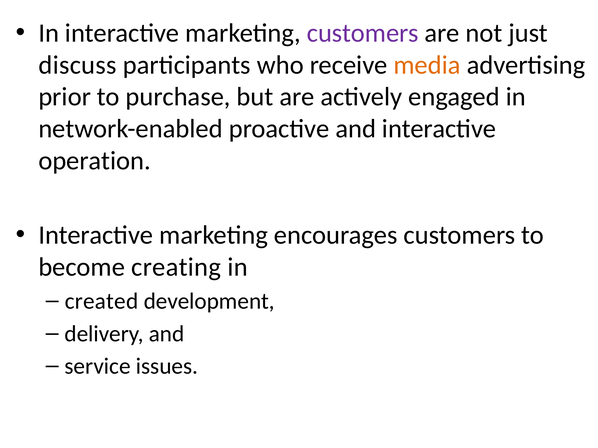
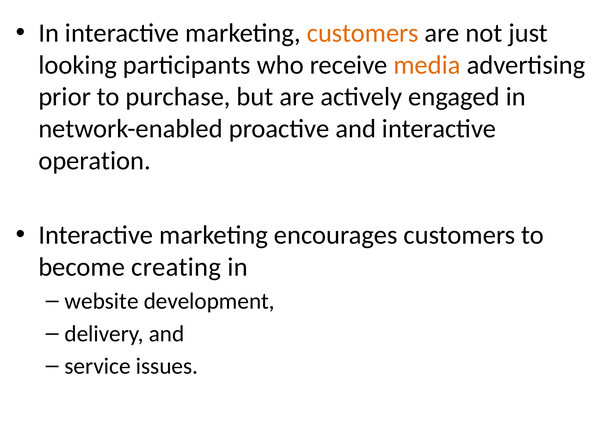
customers at (363, 33) colour: purple -> orange
discuss: discuss -> looking
created: created -> website
